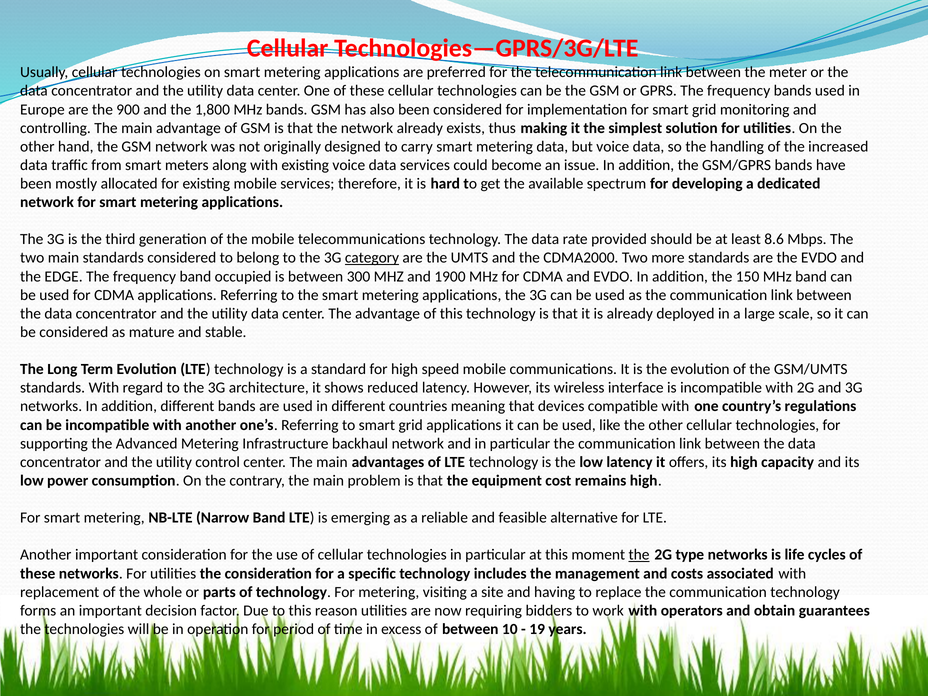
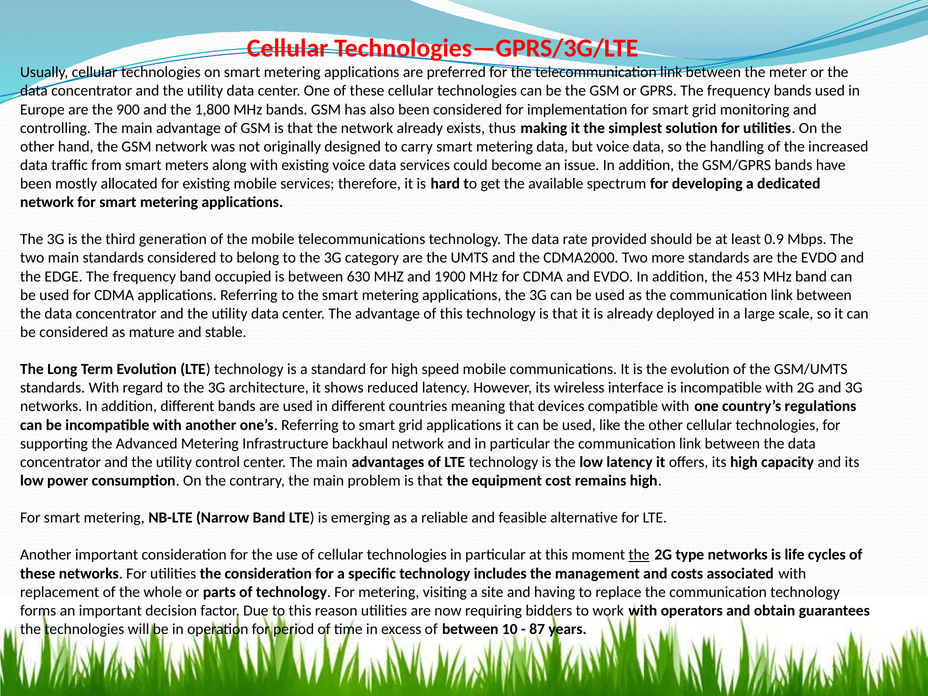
8.6: 8.6 -> 0.9
category underline: present -> none
300: 300 -> 630
150: 150 -> 453
19: 19 -> 87
